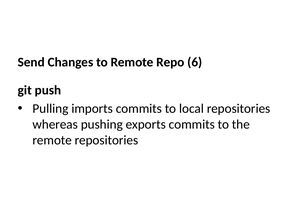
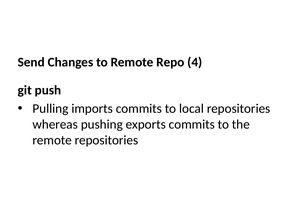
6: 6 -> 4
